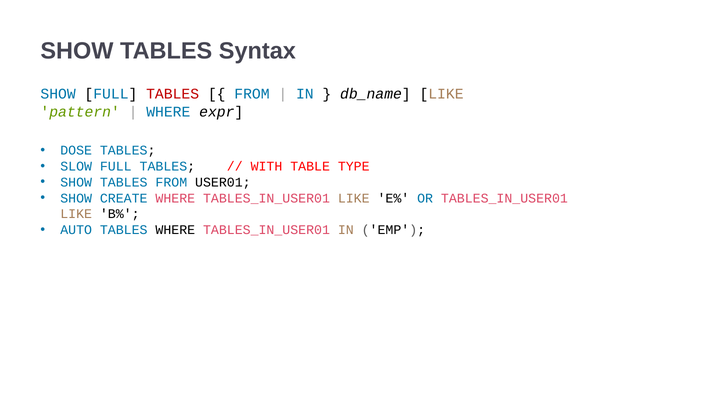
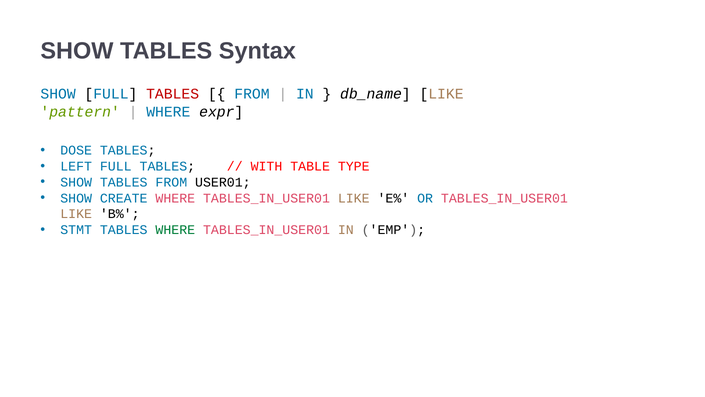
SLOW: SLOW -> LEFT
AUTO: AUTO -> STMT
WHERE at (175, 230) colour: black -> green
